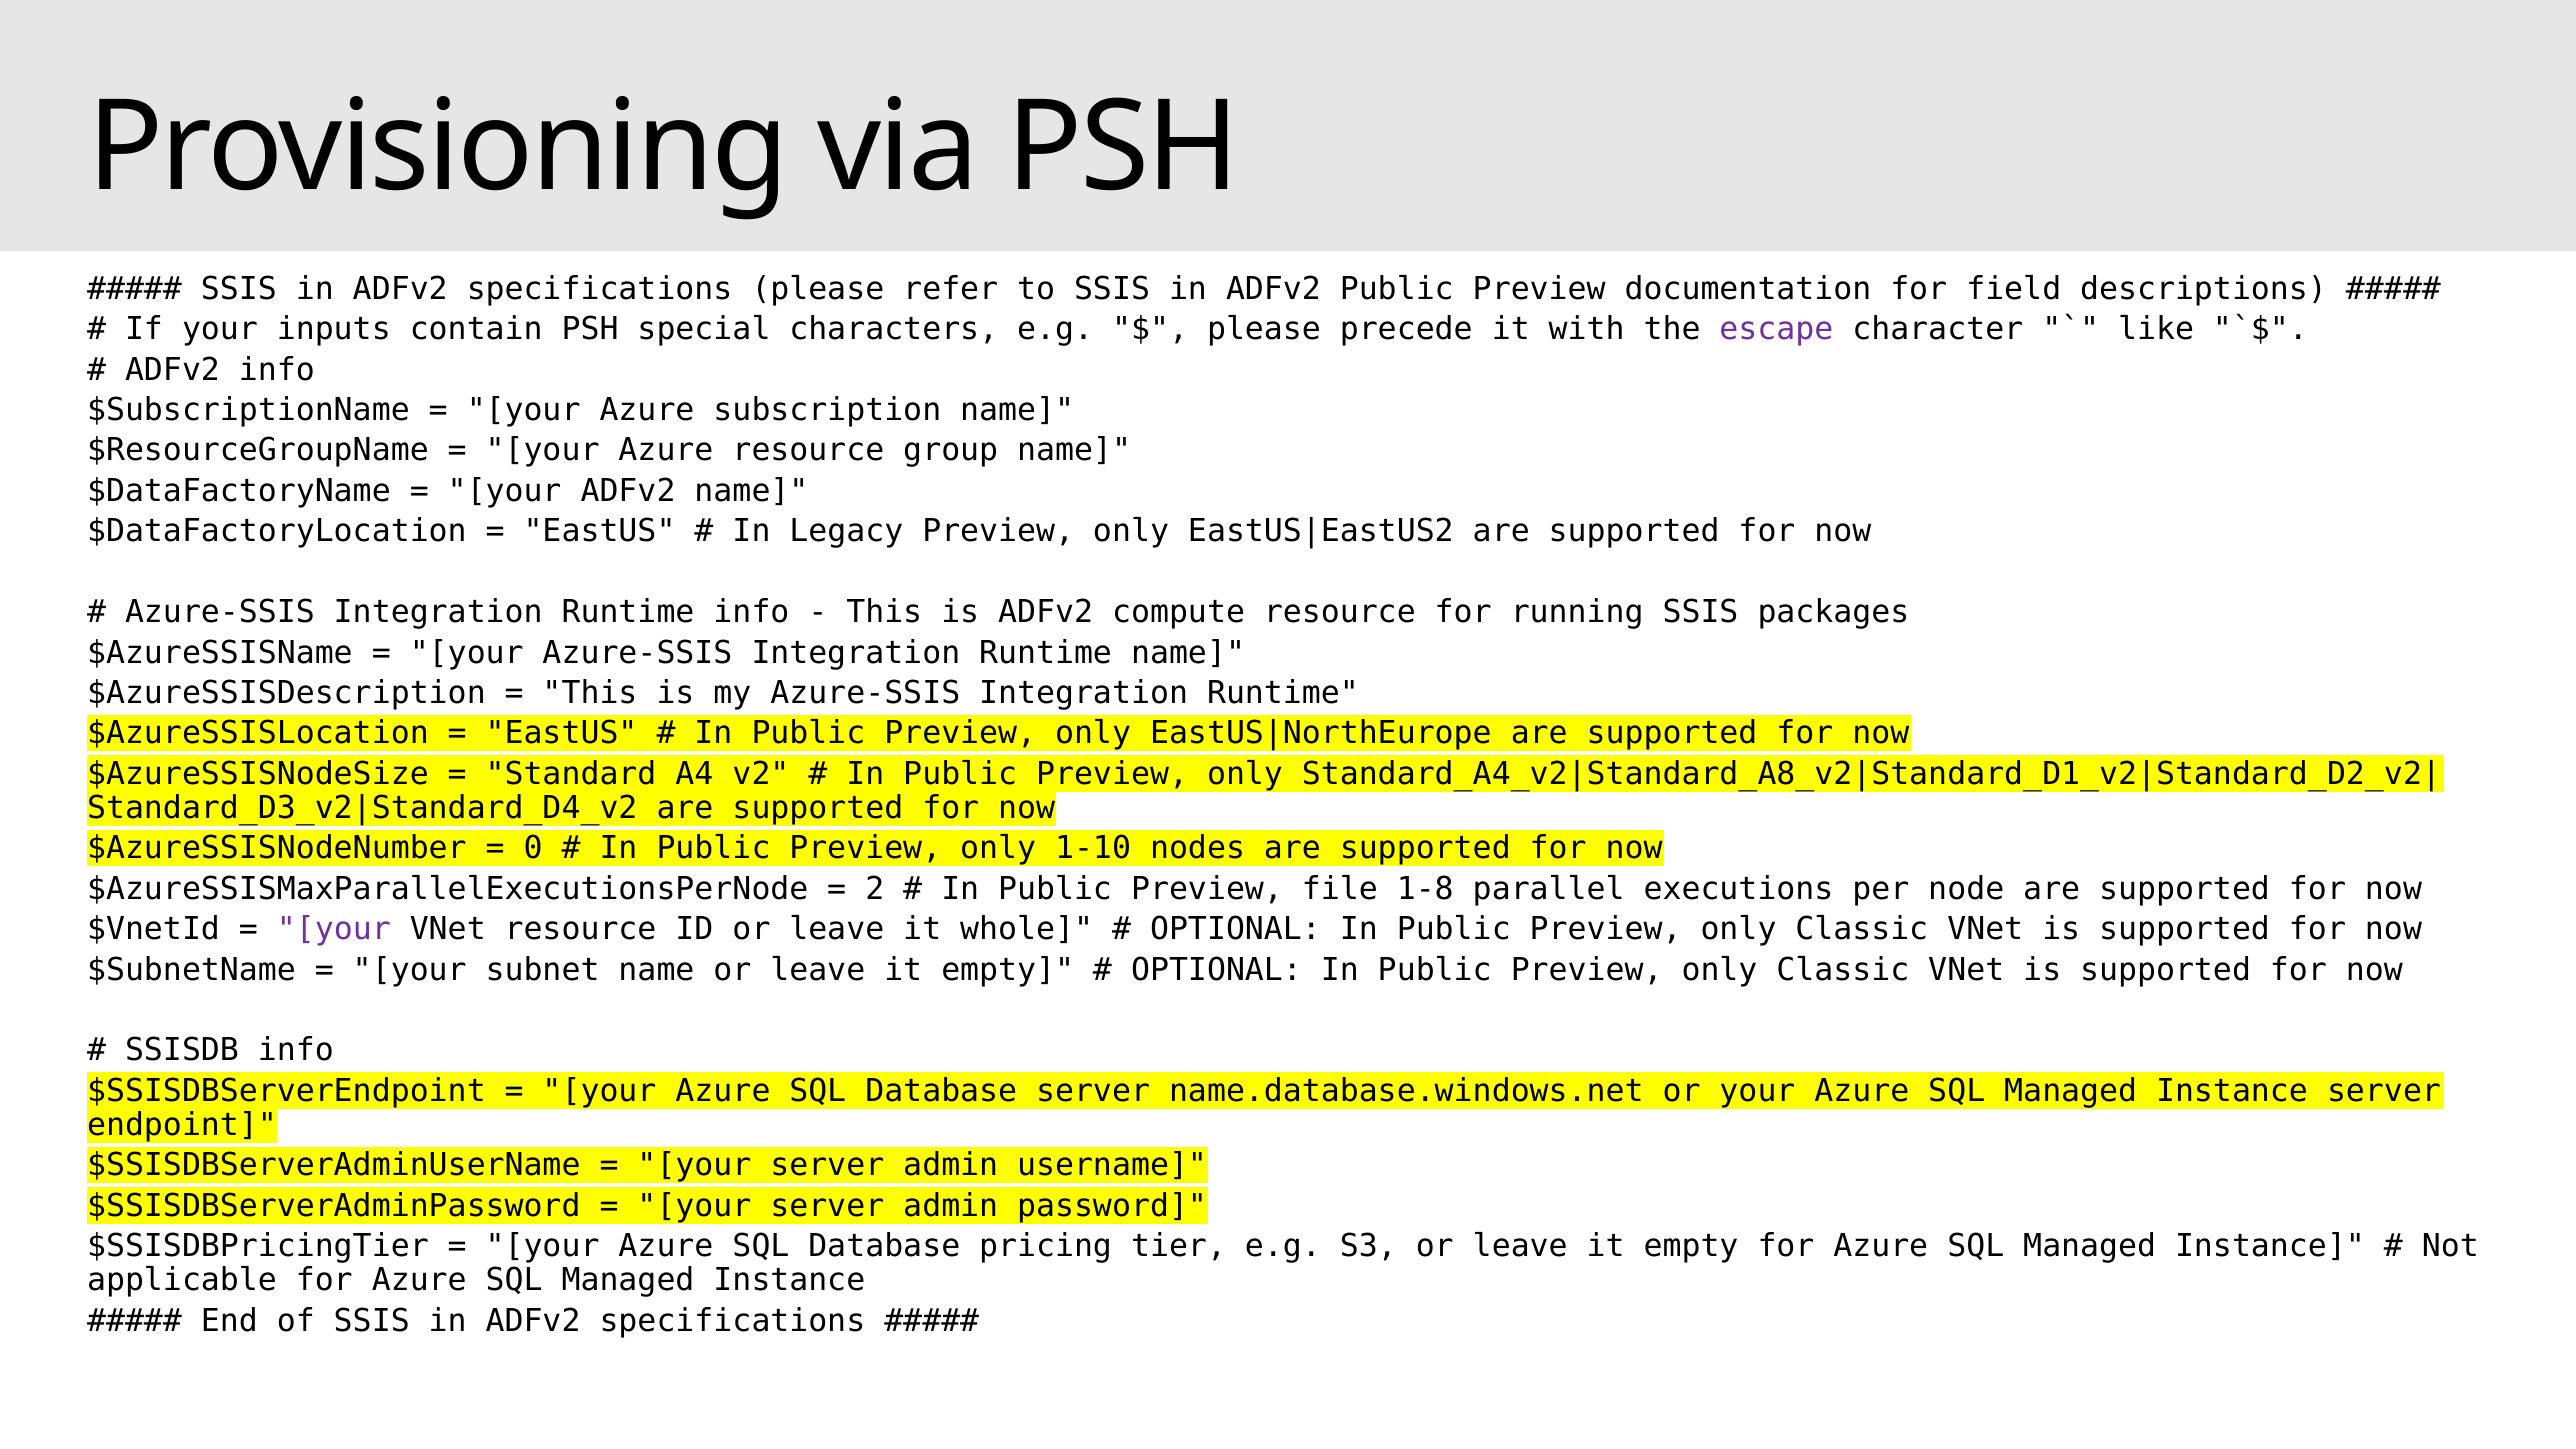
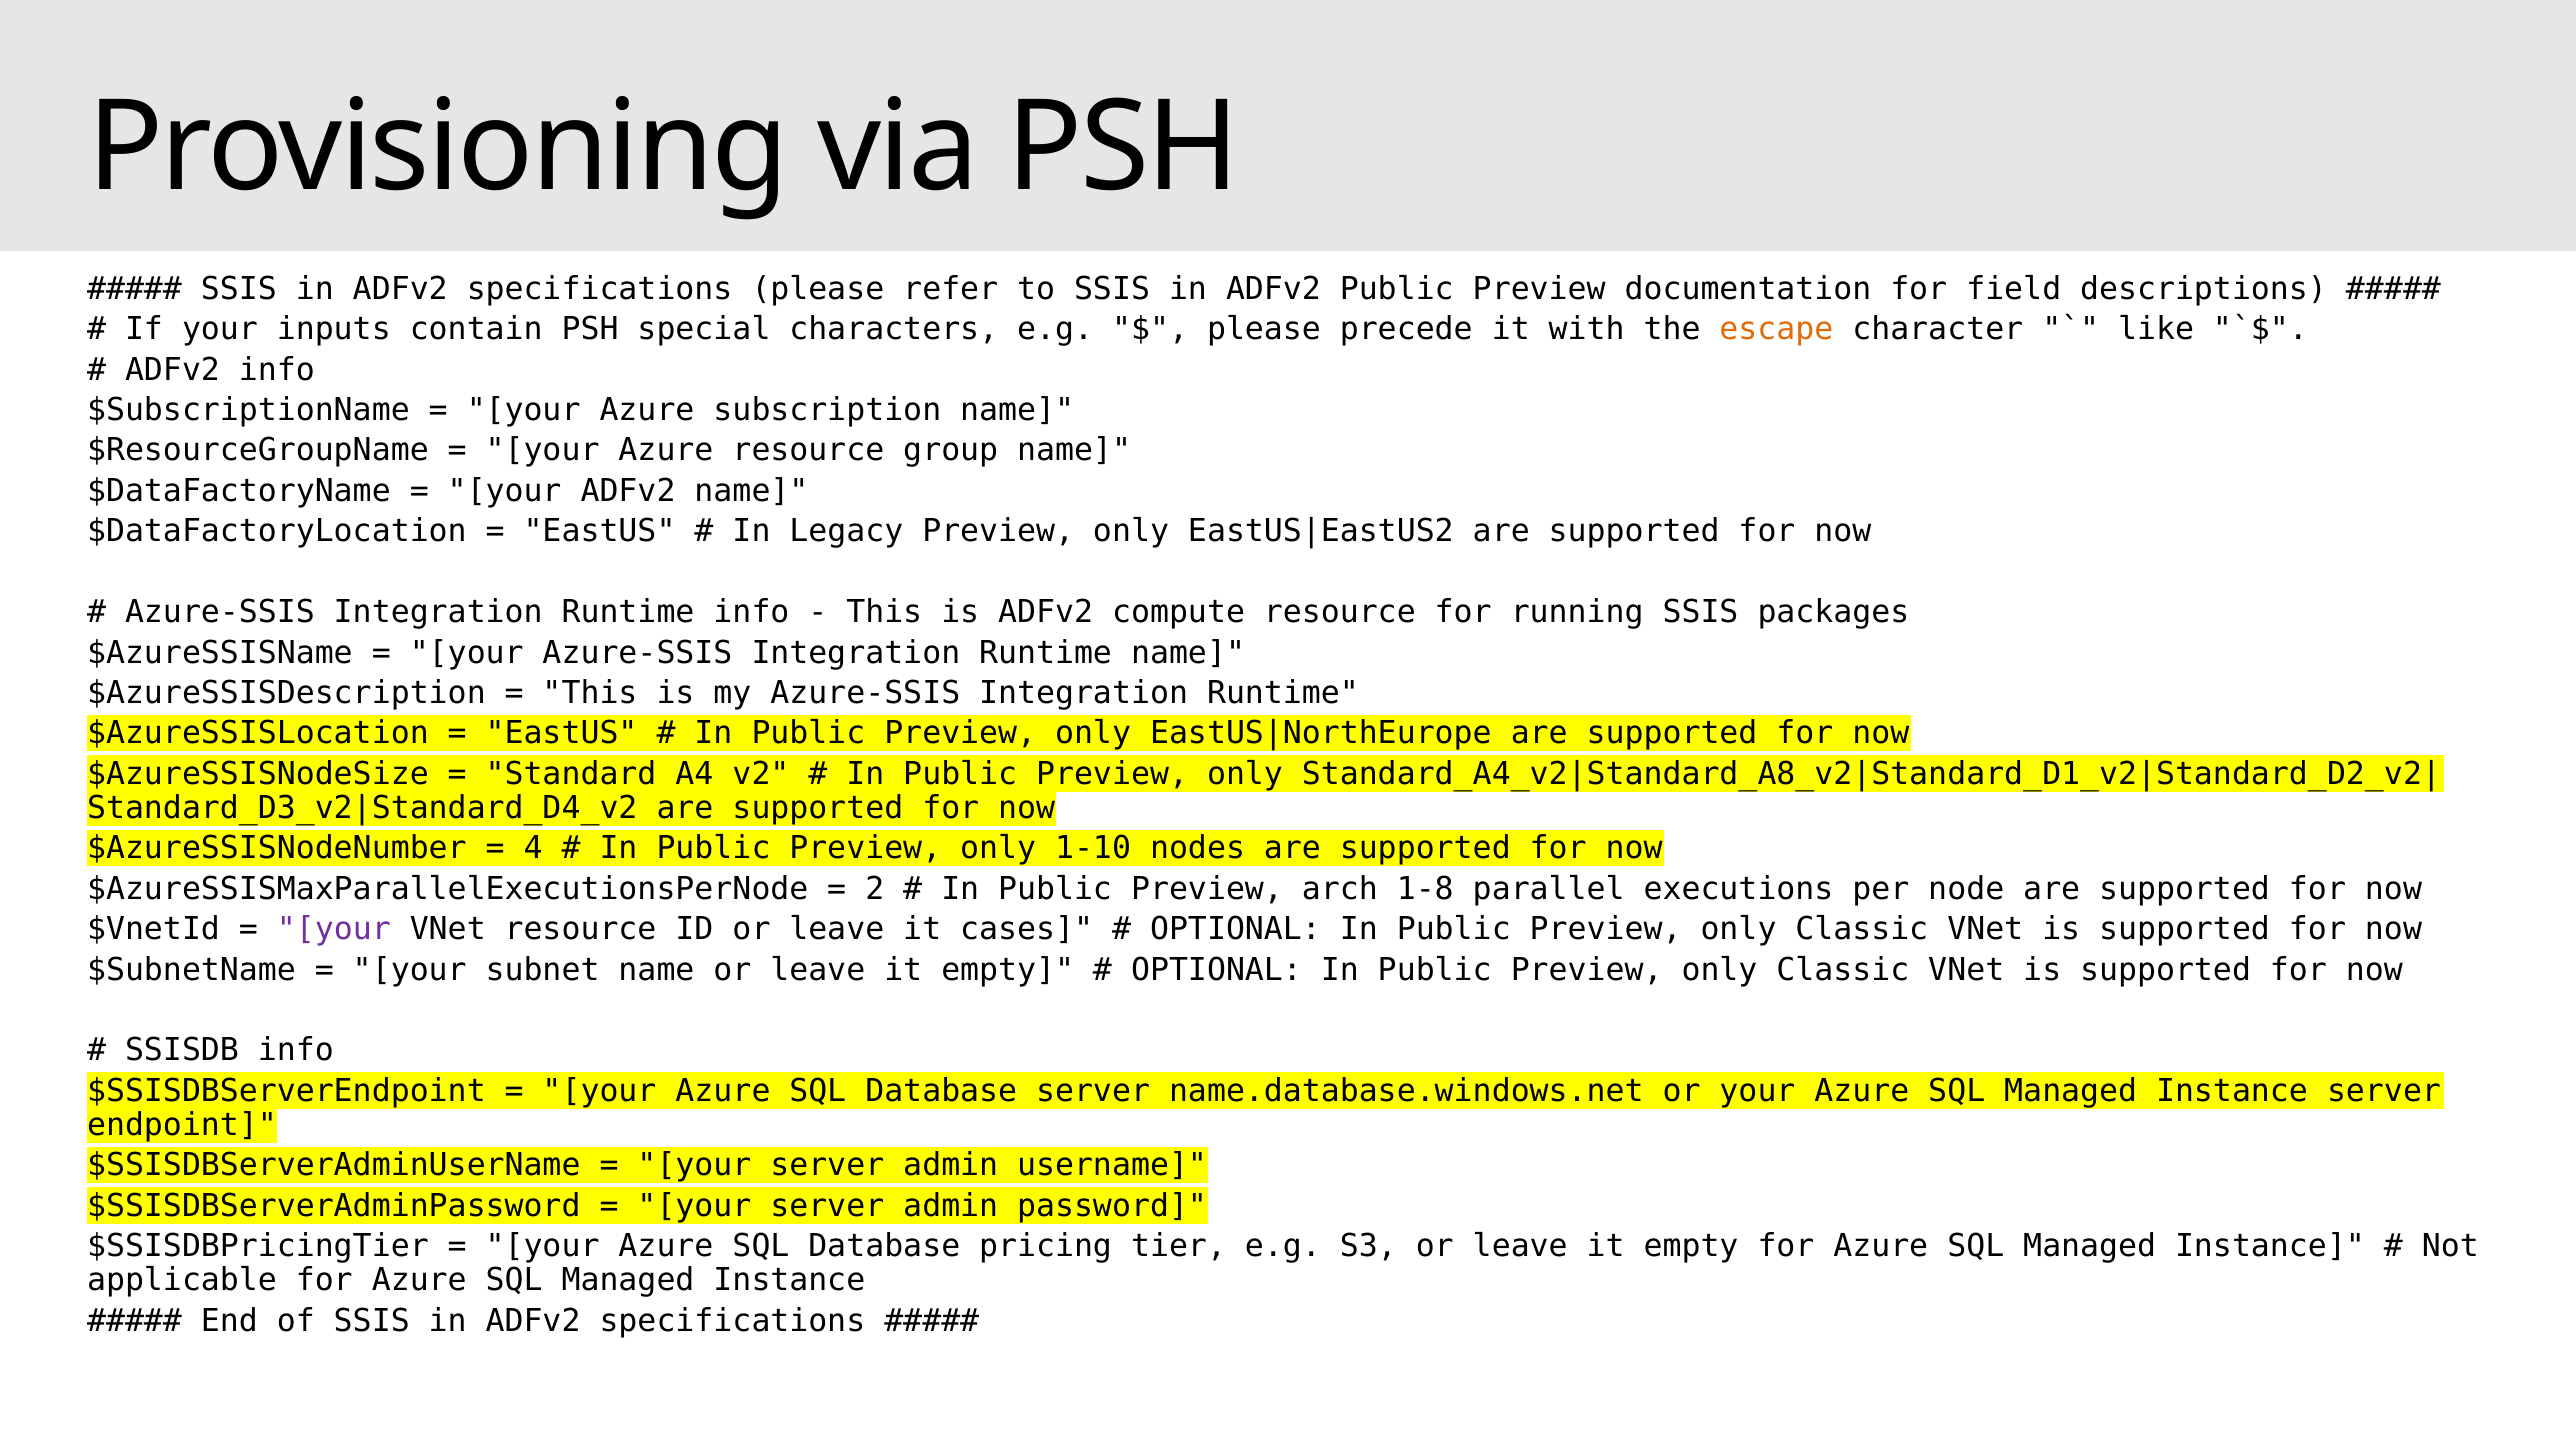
escape colour: purple -> orange
0: 0 -> 4
file: file -> arch
whole: whole -> cases
